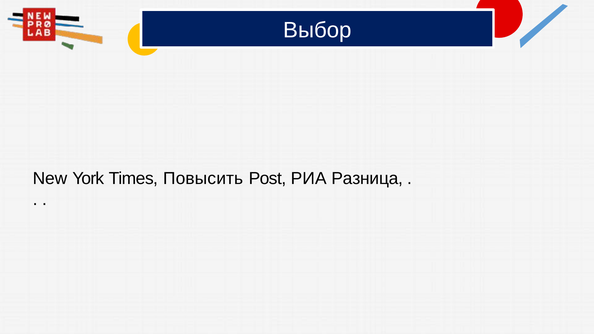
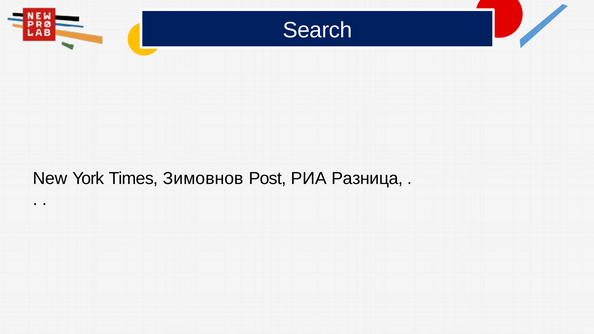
Выбор: Выбор -> Search
Повысить: Повысить -> Зимовнов
